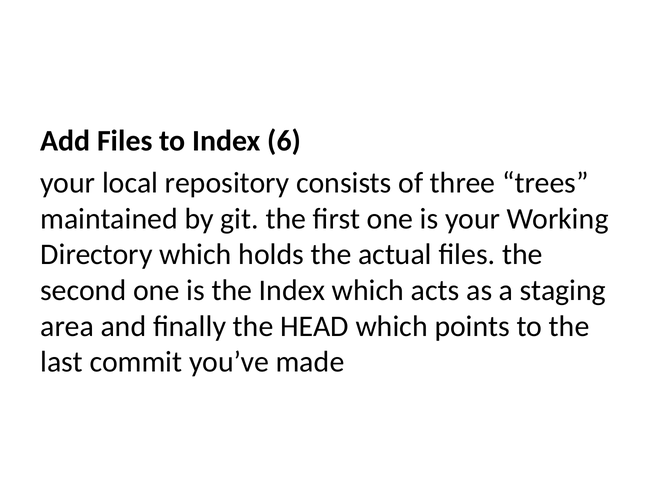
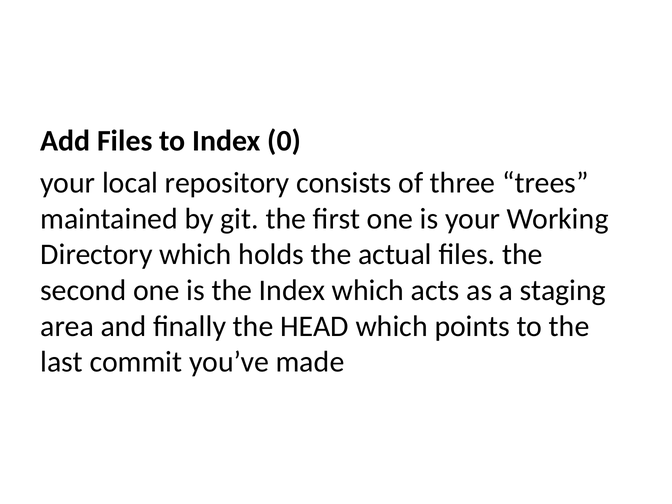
6: 6 -> 0
